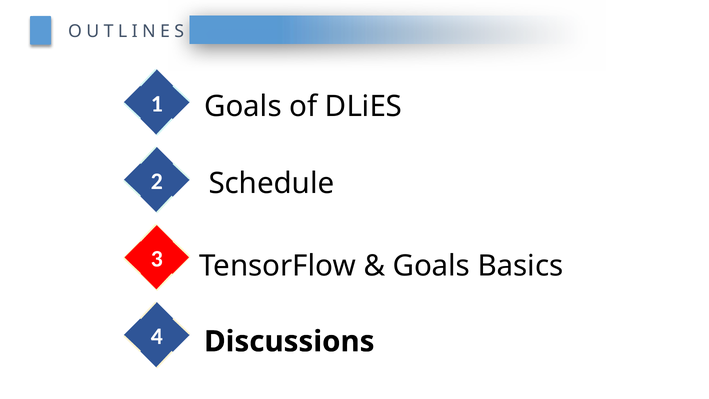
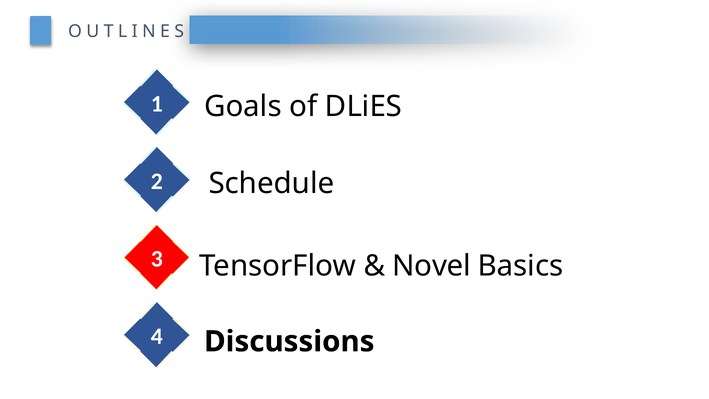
Goals at (431, 266): Goals -> Novel
